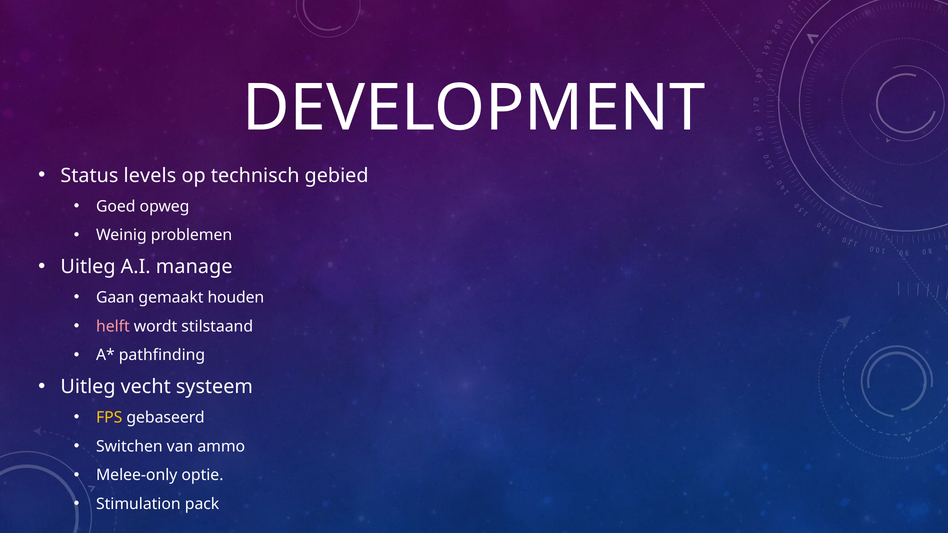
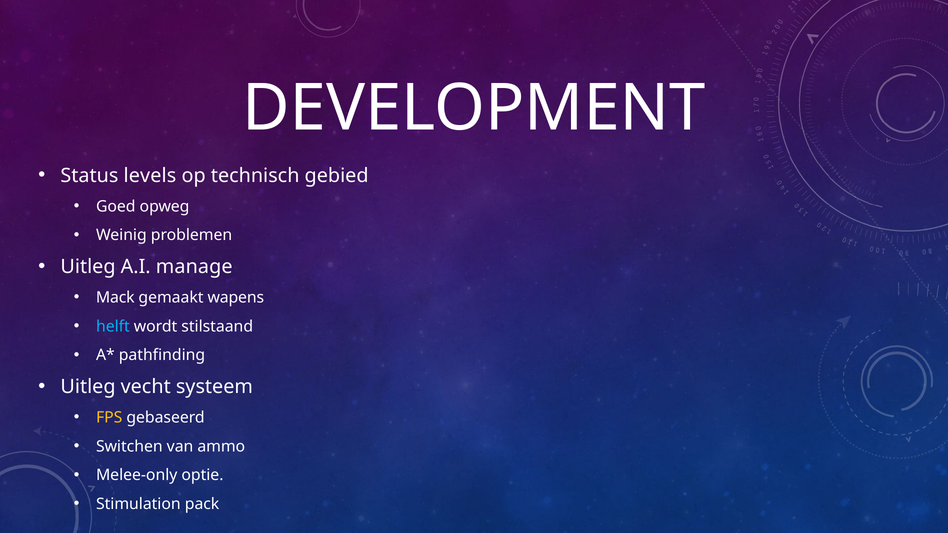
Gaan: Gaan -> Mack
houden: houden -> wapens
helft colour: pink -> light blue
